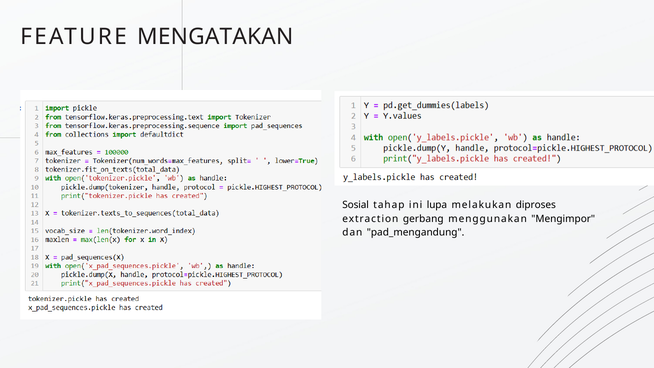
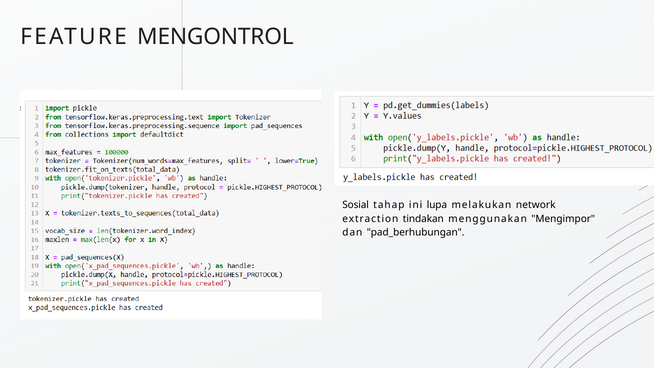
MENGATAKAN: MENGATAKAN -> MENGONTROL
diproses: diproses -> network
gerbang: gerbang -> tindakan
pad_mengandung: pad_mengandung -> pad_berhubungan
